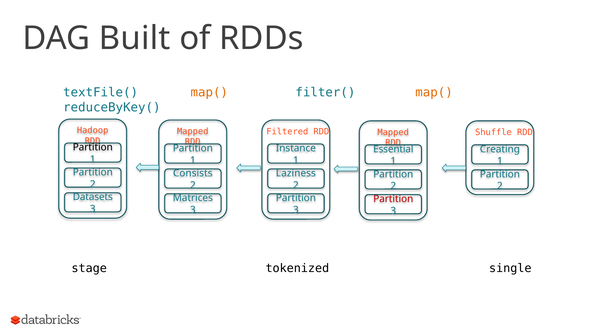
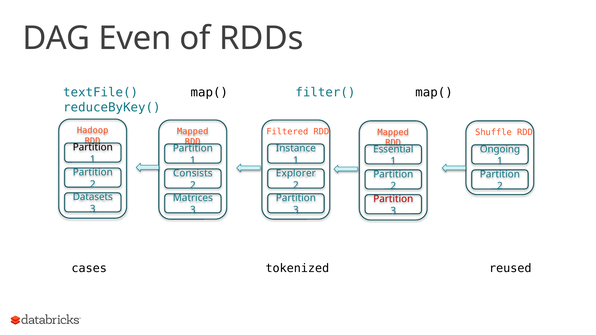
Built: Built -> Even
map( at (209, 93) colour: orange -> black
map( at (434, 93) colour: orange -> black
Creating: Creating -> Ongoing
Laziness: Laziness -> Explorer
stage: stage -> cases
single: single -> reused
